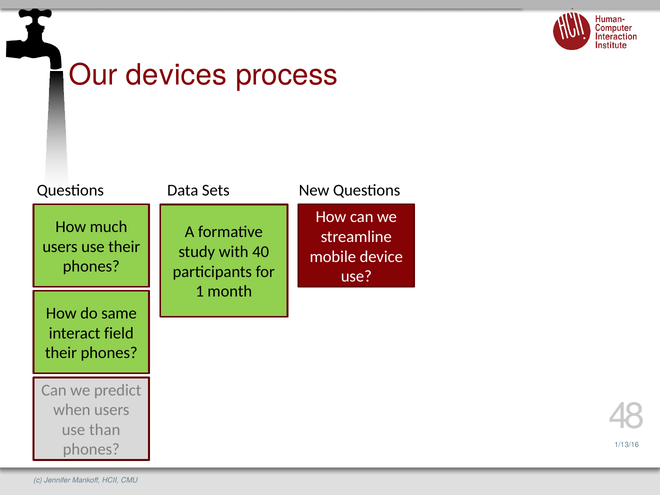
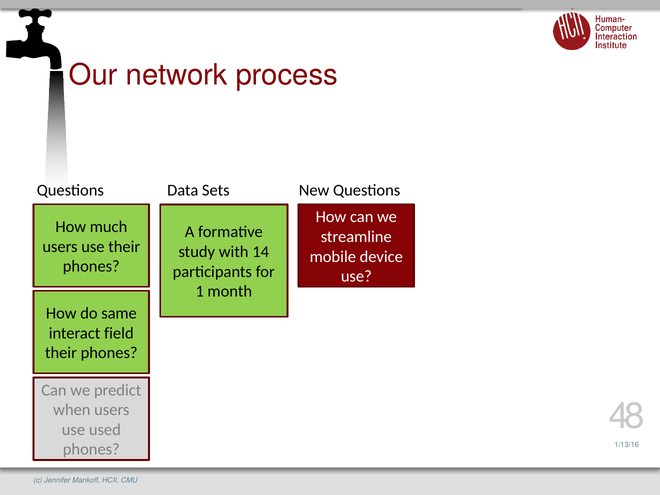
devices: devices -> network
40: 40 -> 14
than: than -> used
